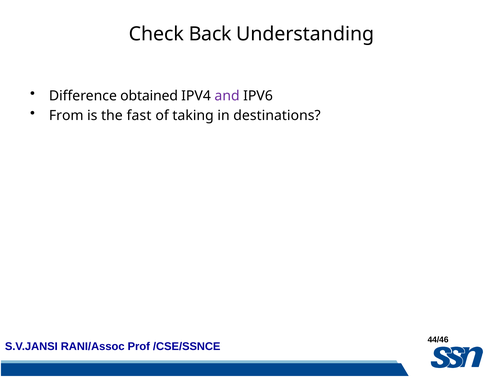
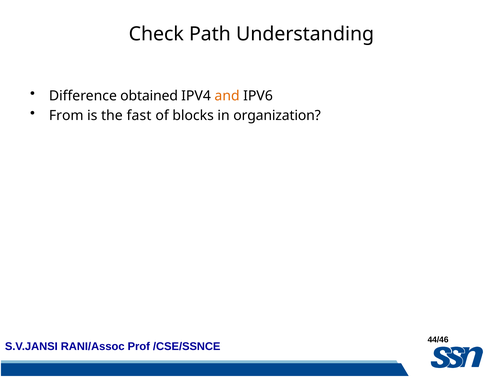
Back: Back -> Path
and colour: purple -> orange
taking: taking -> blocks
destinations: destinations -> organization
